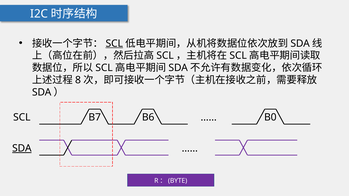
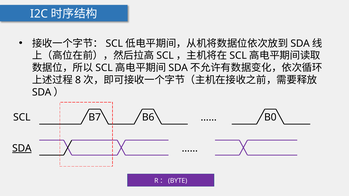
SCL at (114, 43) underline: present -> none
